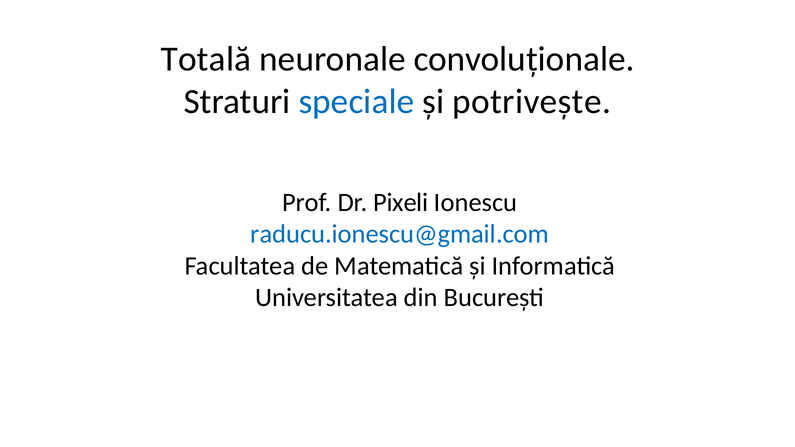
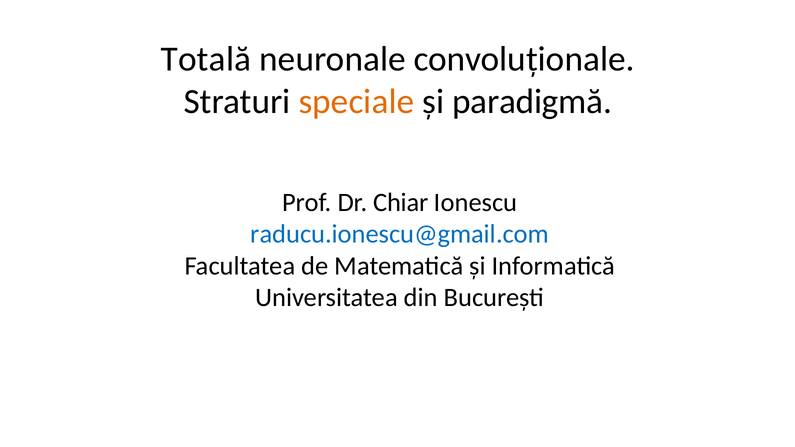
speciale colour: blue -> orange
potrivește: potrivește -> paradigmă
Pixeli: Pixeli -> Chiar
